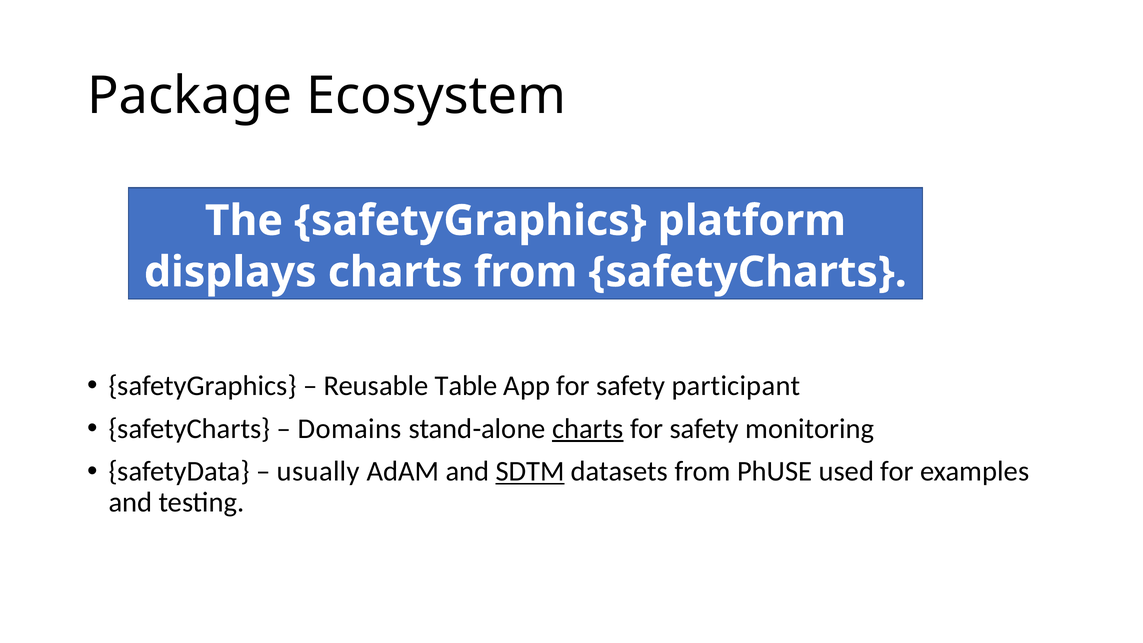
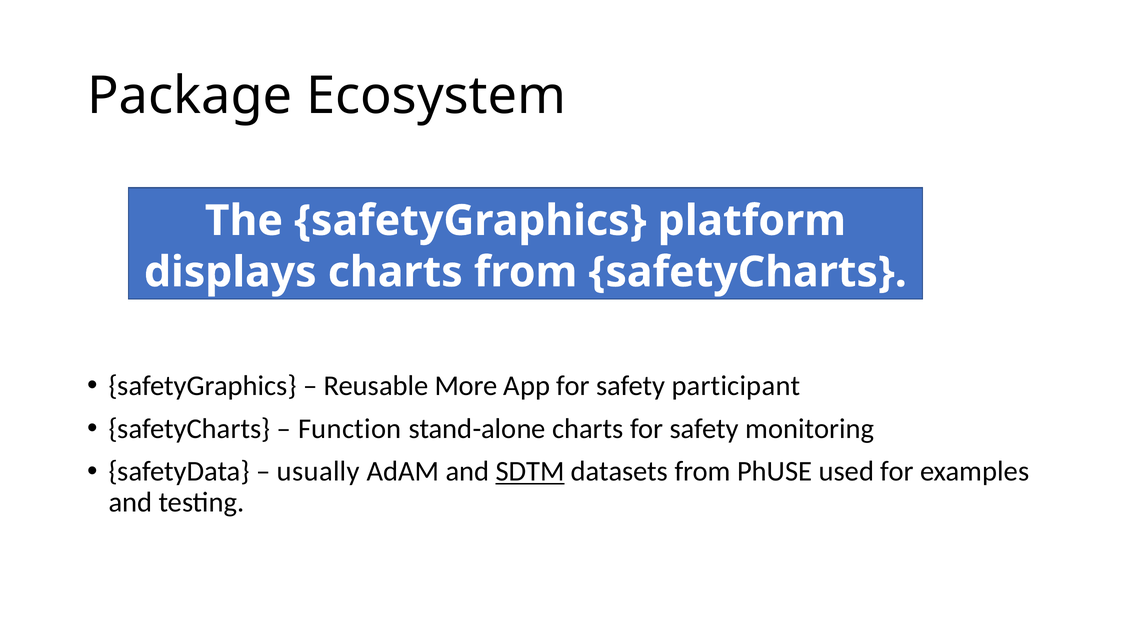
Table: Table -> More
Domains: Domains -> Function
charts at (588, 429) underline: present -> none
